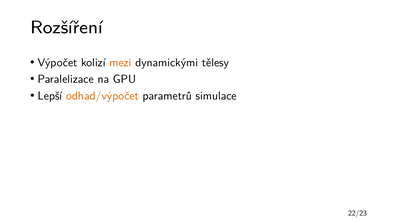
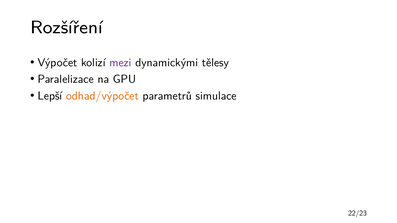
mezi colour: orange -> purple
